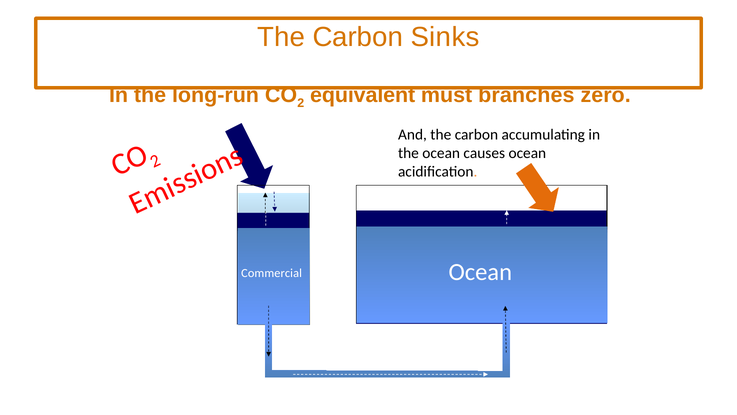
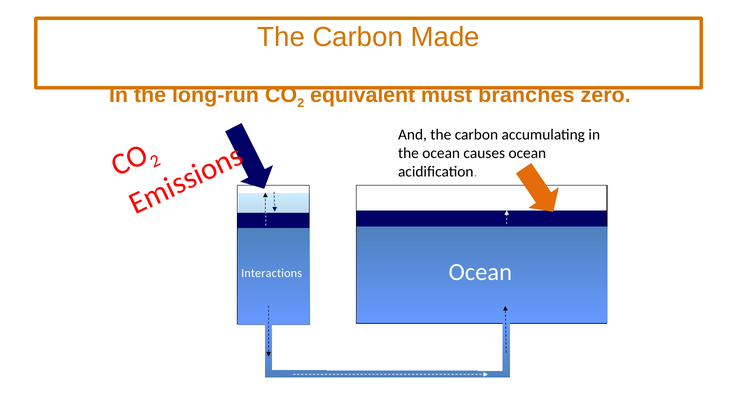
Sinks: Sinks -> Made
Commercial: Commercial -> Interactions
